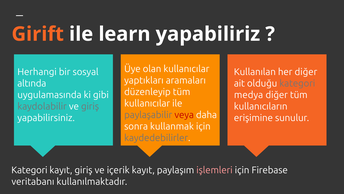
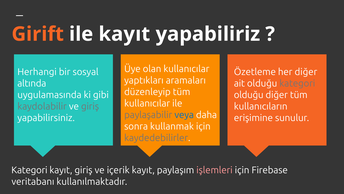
ile learn: learn -> kayıt
Kullanılan: Kullanılan -> Özetleme
medya at (249, 95): medya -> olduğu
veya colour: red -> blue
